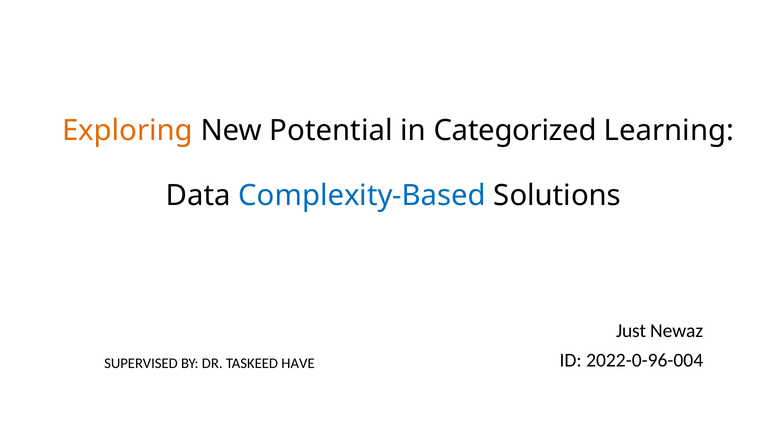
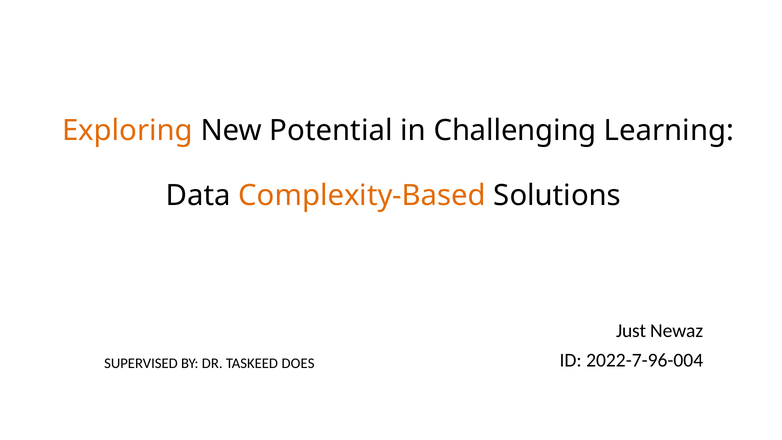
Categorized: Categorized -> Challenging
Complexity-Based colour: blue -> orange
2022-0-96-004: 2022-0-96-004 -> 2022-7-96-004
HAVE: HAVE -> DOES
